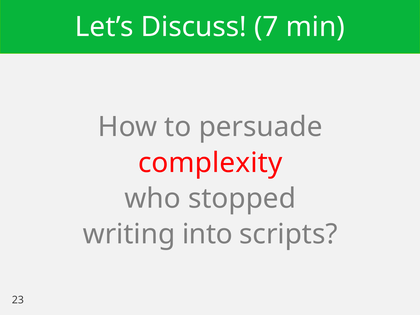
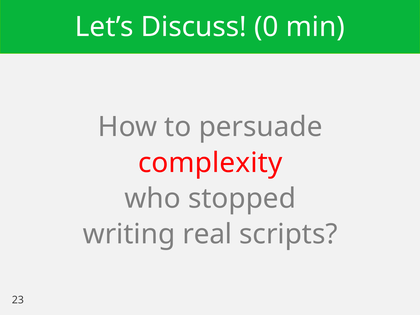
7: 7 -> 0
into: into -> real
